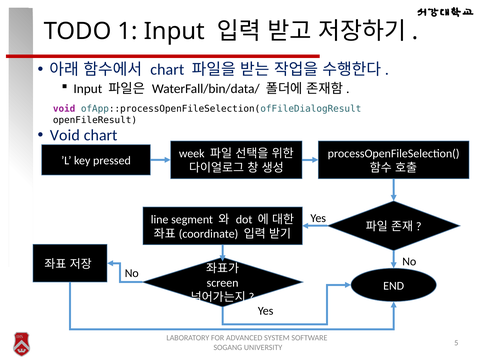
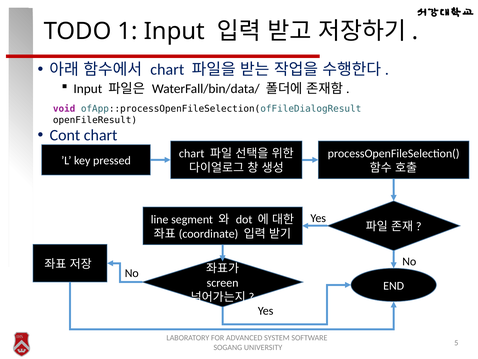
Void at (65, 135): Void -> Cont
week at (192, 153): week -> chart
